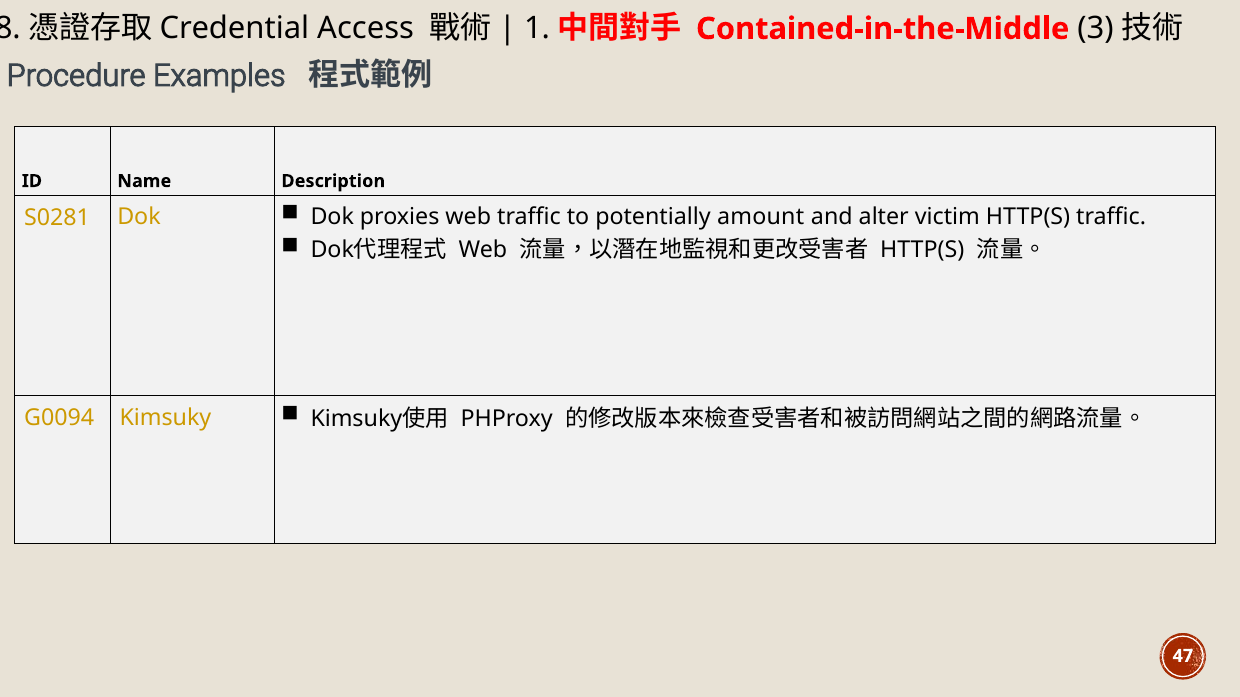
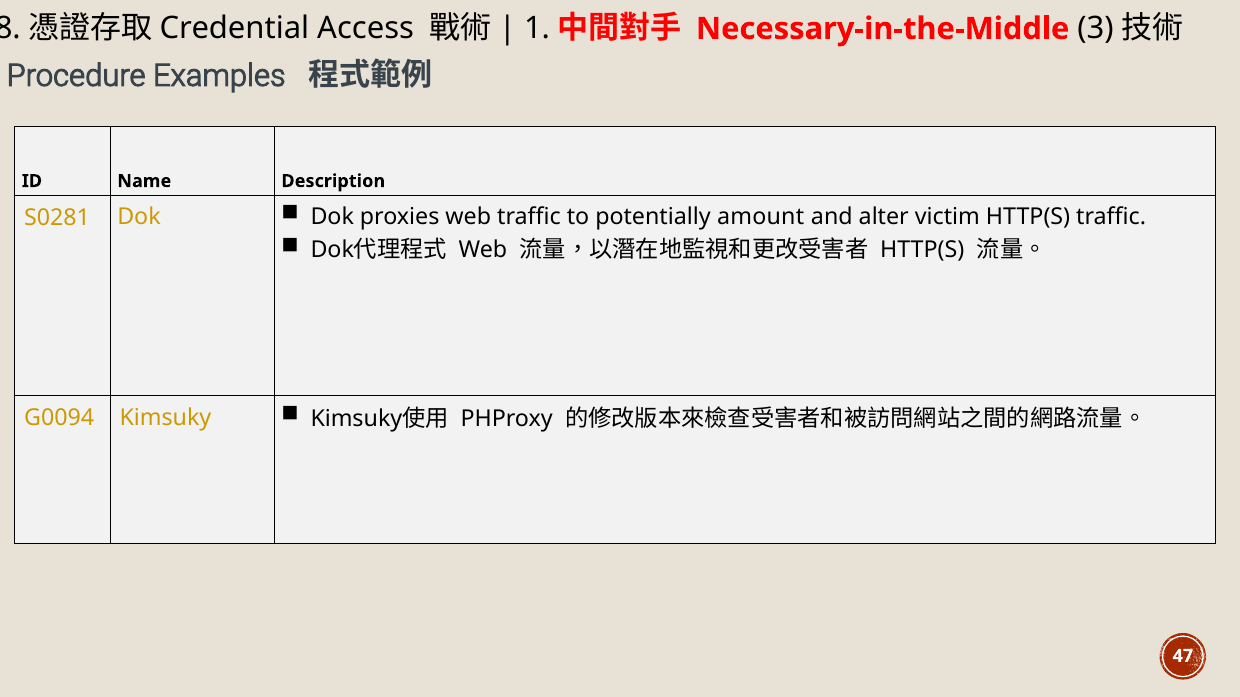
Contained-in-the-Middle: Contained-in-the-Middle -> Necessary-in-the-Middle
